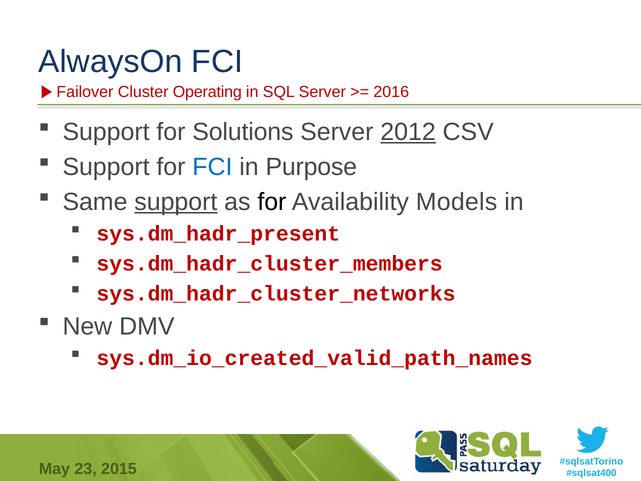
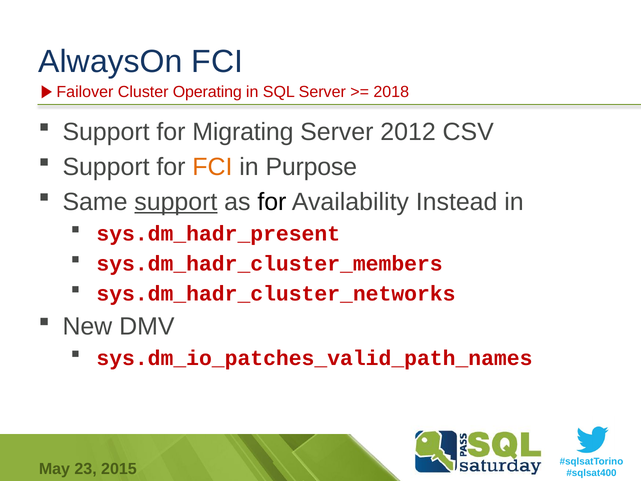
2016: 2016 -> 2018
Solutions: Solutions -> Migrating
2012 underline: present -> none
FCI at (212, 167) colour: blue -> orange
Models: Models -> Instead
sys.dm_io_created_valid_path_names: sys.dm_io_created_valid_path_names -> sys.dm_io_patches_valid_path_names
